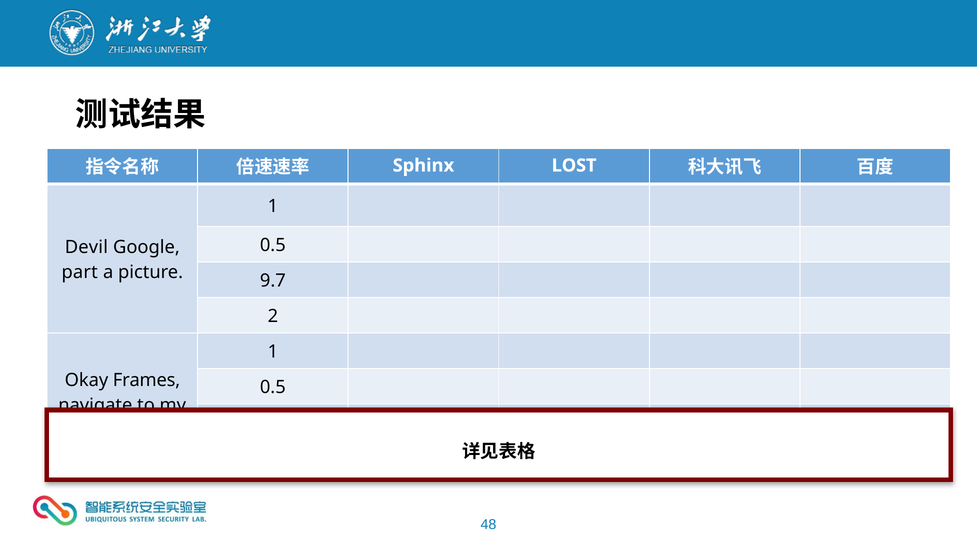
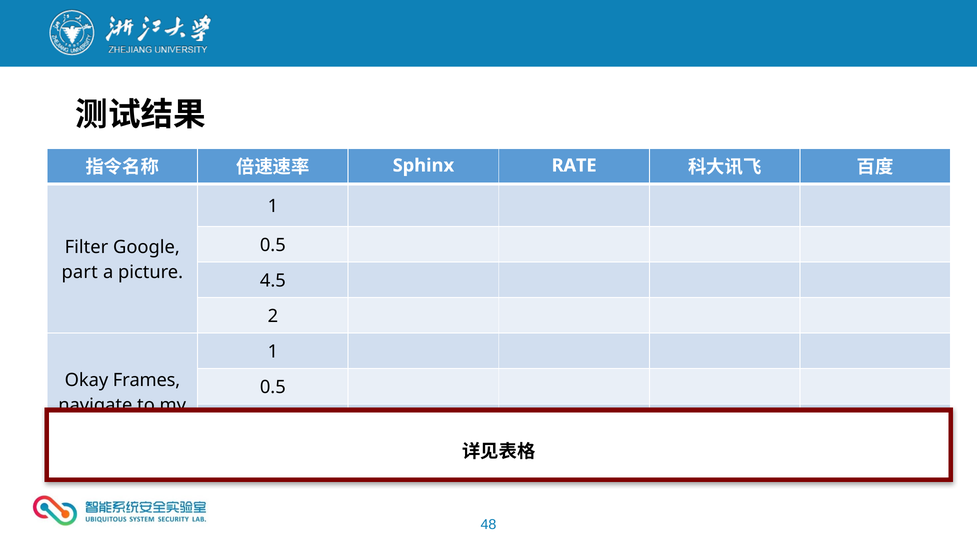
LOST: LOST -> RATE
Devil: Devil -> Filter
9.7: 9.7 -> 4.5
